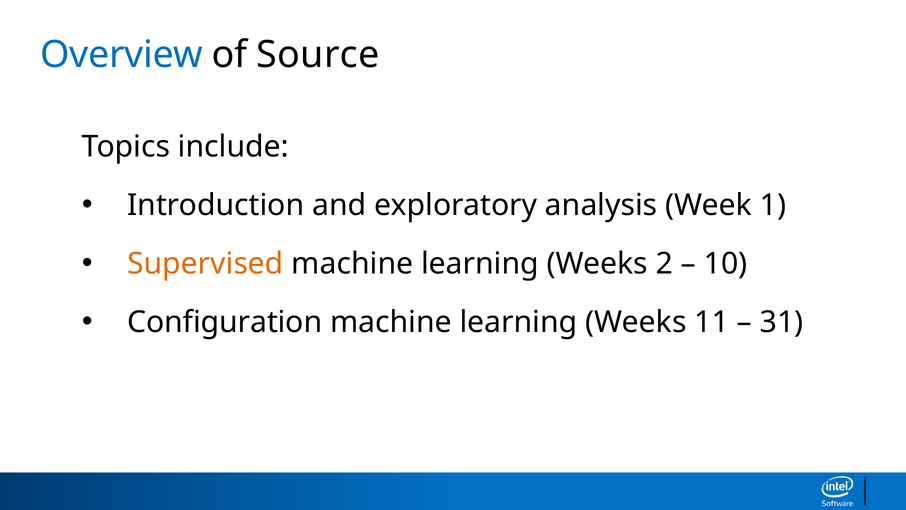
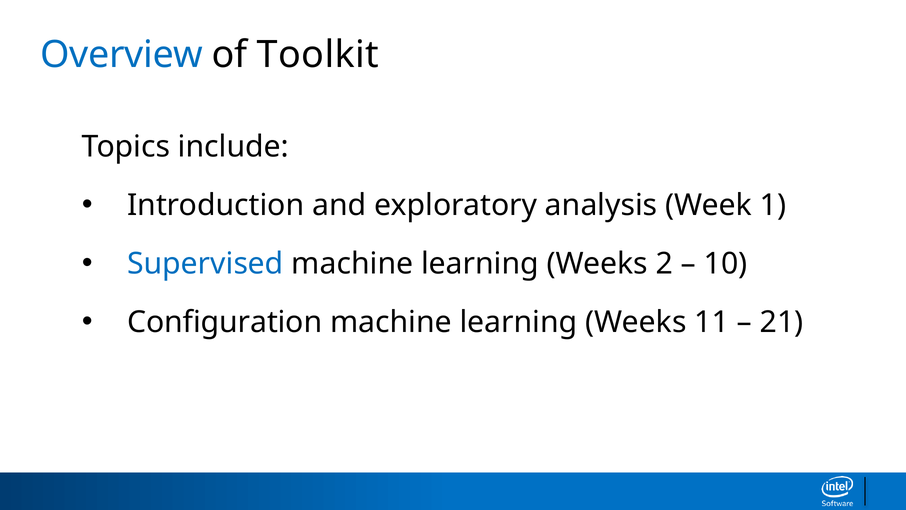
Source: Source -> Toolkit
Supervised colour: orange -> blue
31: 31 -> 21
